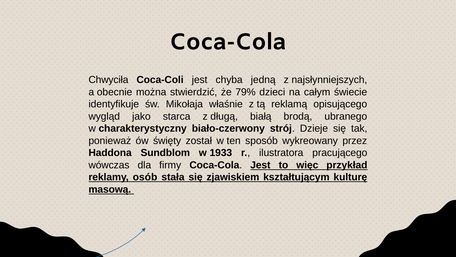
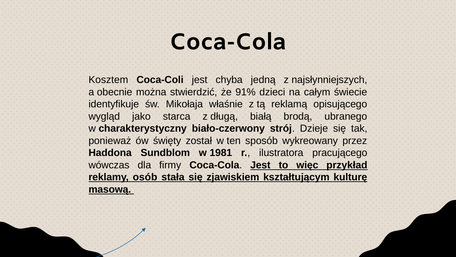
Chwyciła: Chwyciła -> Kosztem
79%: 79% -> 91%
1933: 1933 -> 1981
